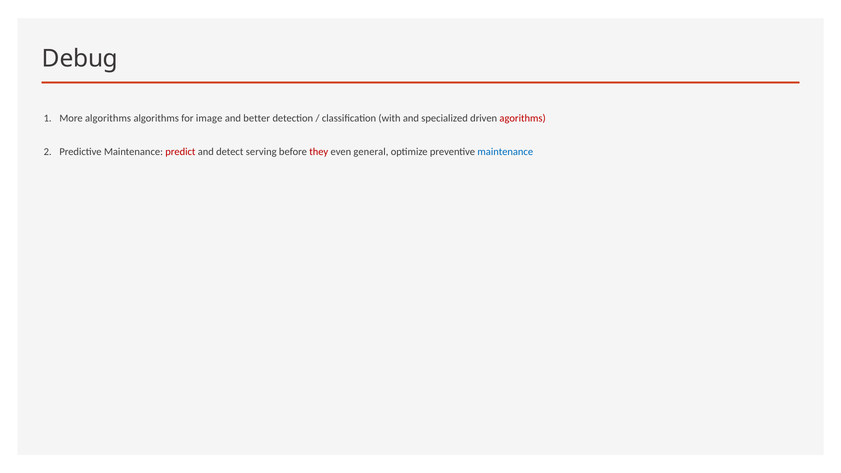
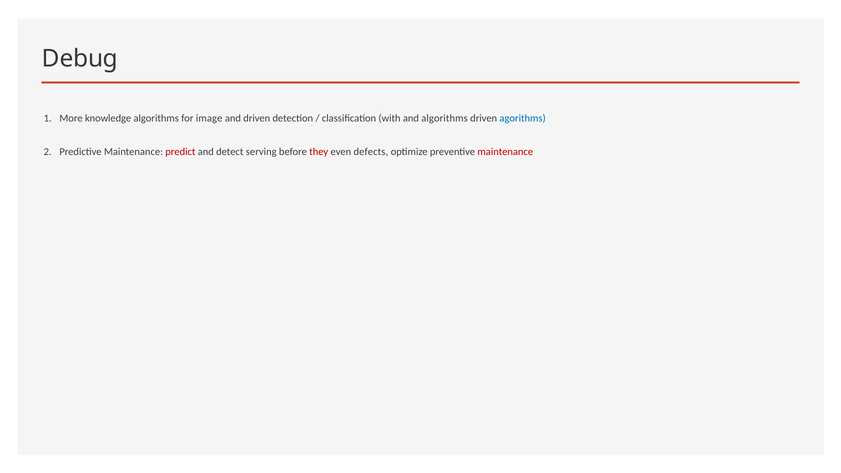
More algorithms: algorithms -> knowledge
and better: better -> driven
and specialized: specialized -> algorithms
agorithms colour: red -> blue
general: general -> defects
maintenance at (505, 152) colour: blue -> red
